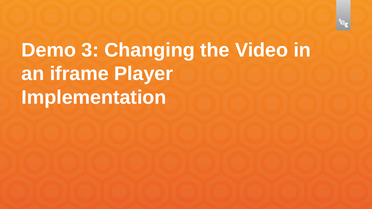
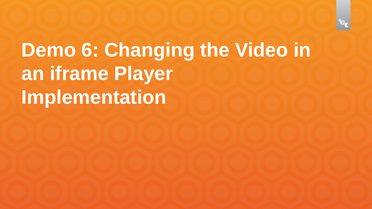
3: 3 -> 6
